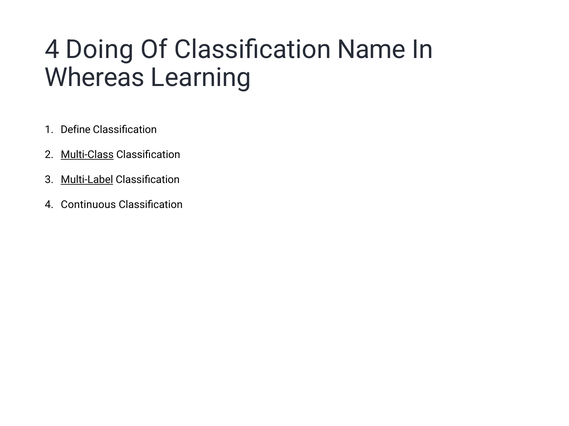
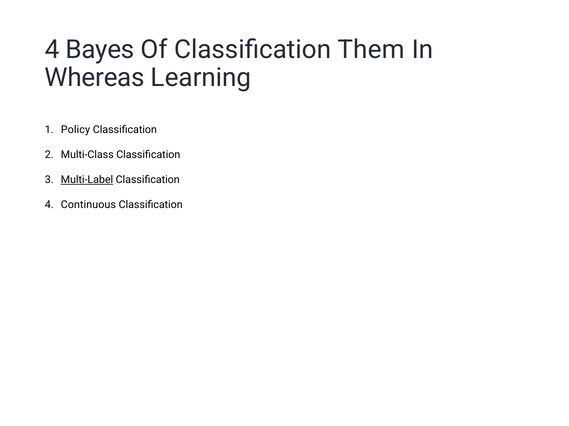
Doing: Doing -> Bayes
Name: Name -> Them
Define: Define -> Policy
Multi-Class underline: present -> none
